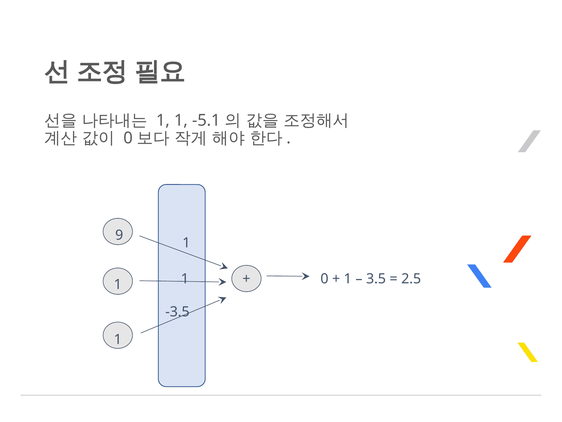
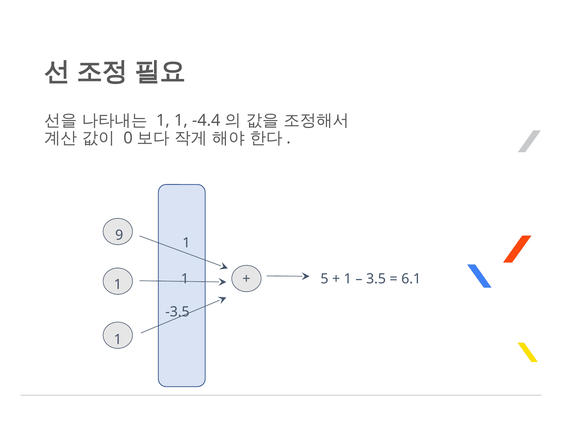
-5.1: -5.1 -> -4.4
0 at (325, 279): 0 -> 5
2.5: 2.5 -> 6.1
